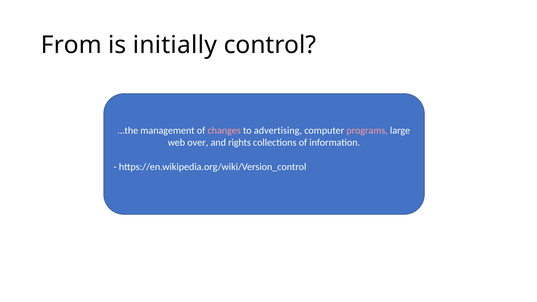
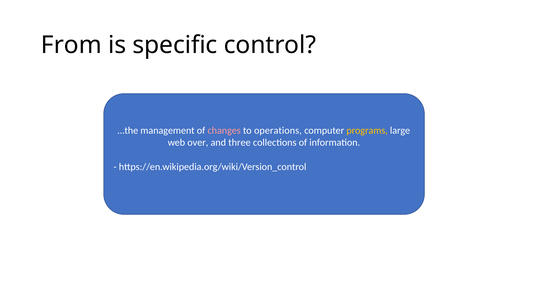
initially: initially -> specific
advertising: advertising -> operations
programs colour: pink -> yellow
rights: rights -> three
